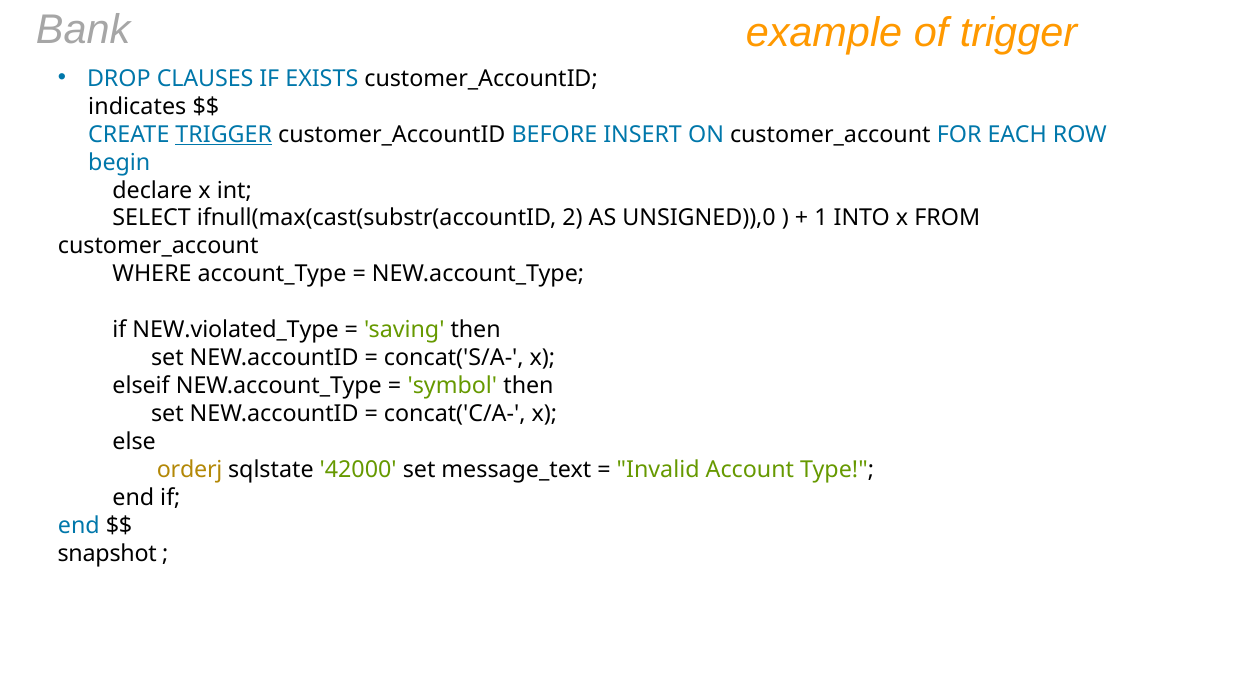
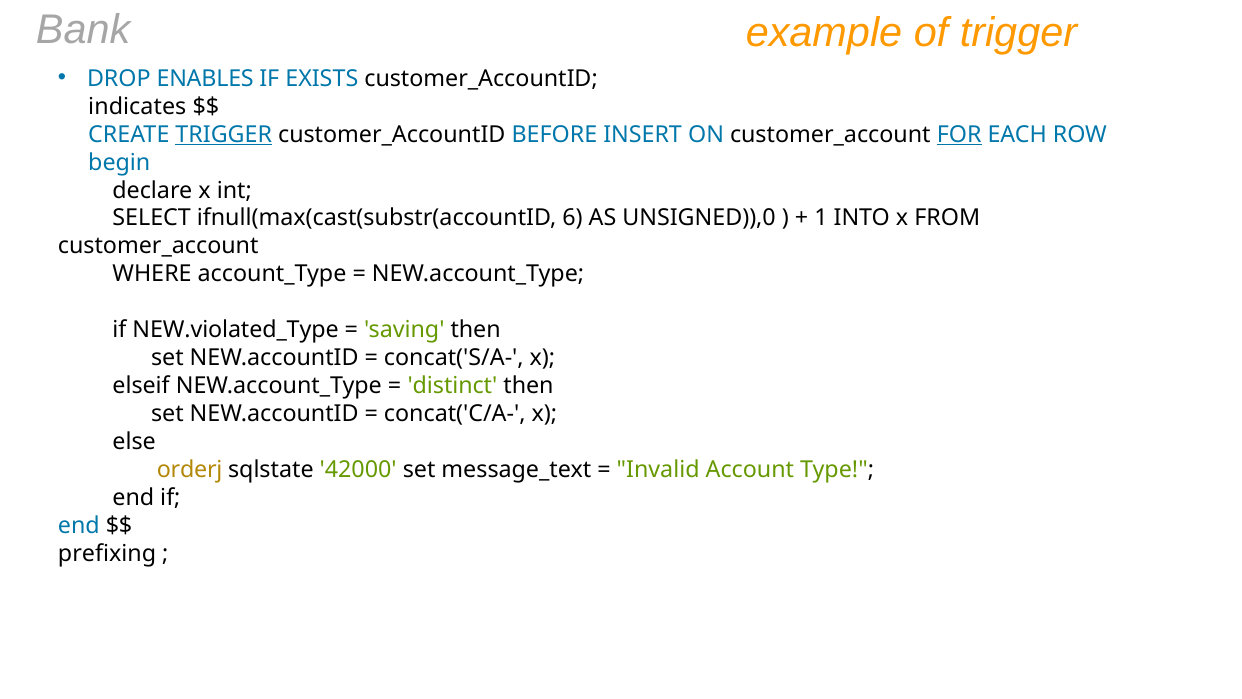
CLAUSES: CLAUSES -> ENABLES
FOR underline: none -> present
2: 2 -> 6
symbol: symbol -> distinct
snapshot: snapshot -> prefixing
